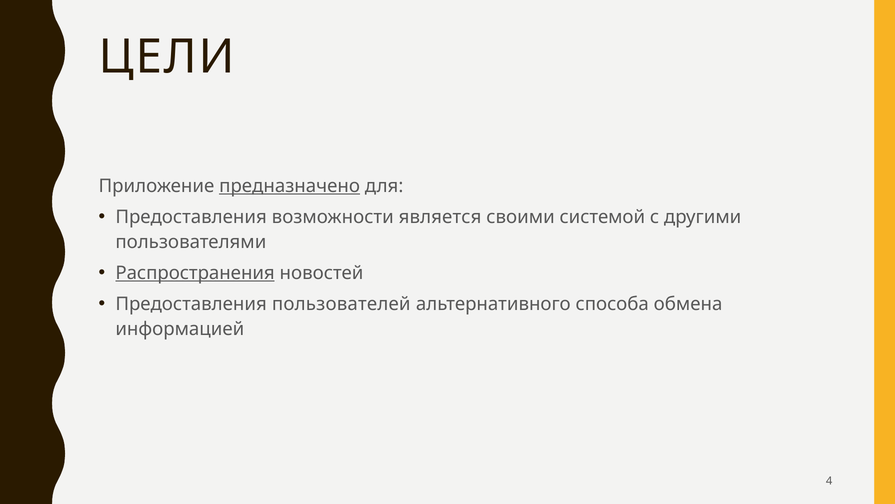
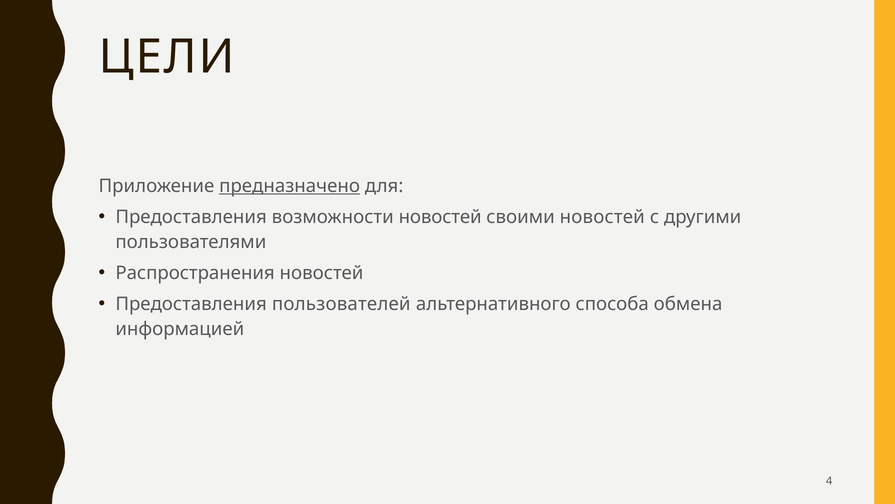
возможности является: является -> новостей
своими системой: системой -> новостей
Распространения underline: present -> none
